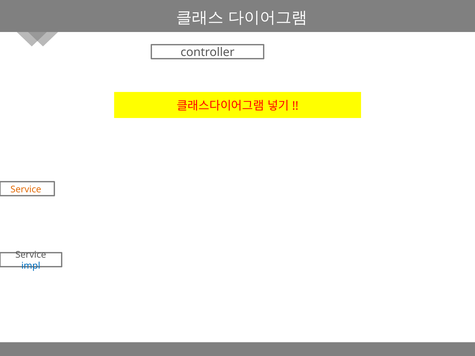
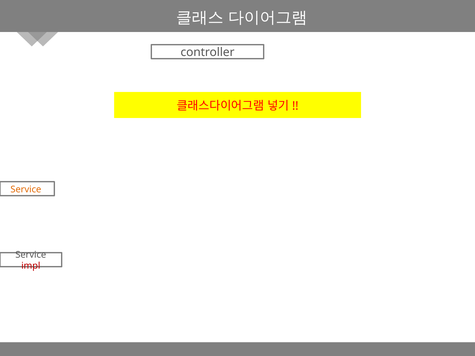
impl colour: blue -> red
